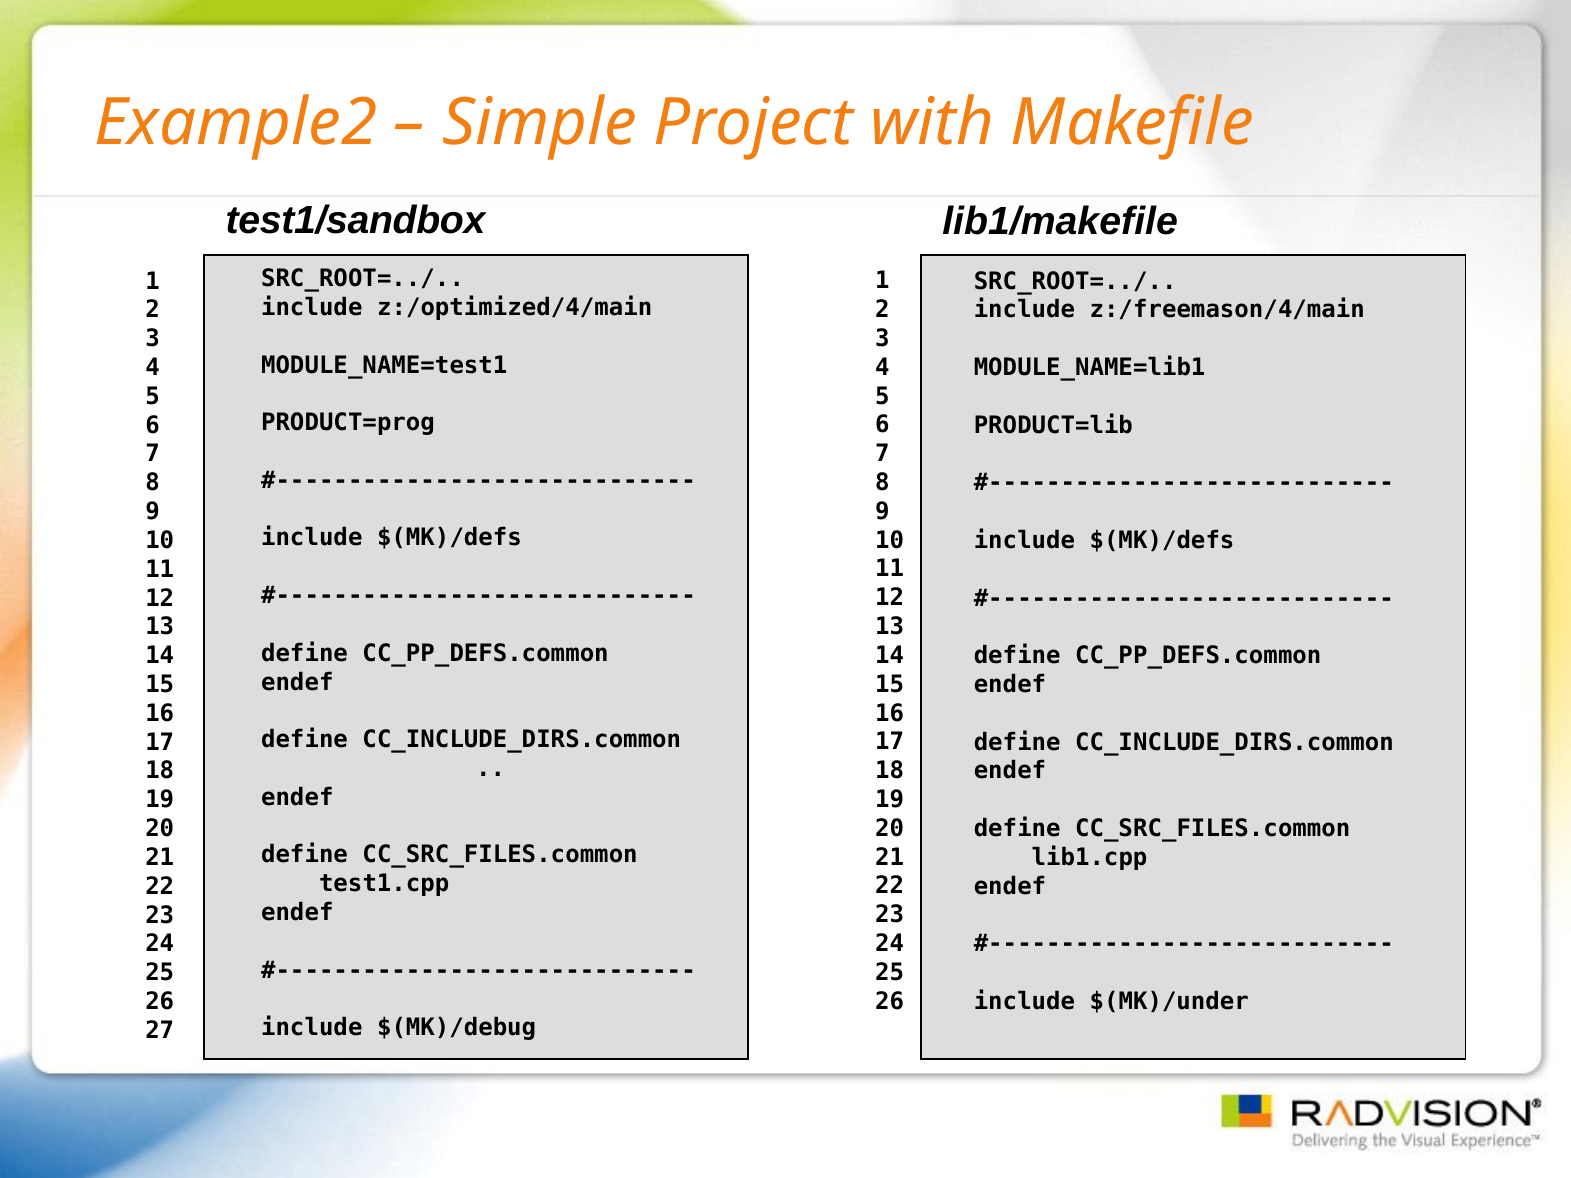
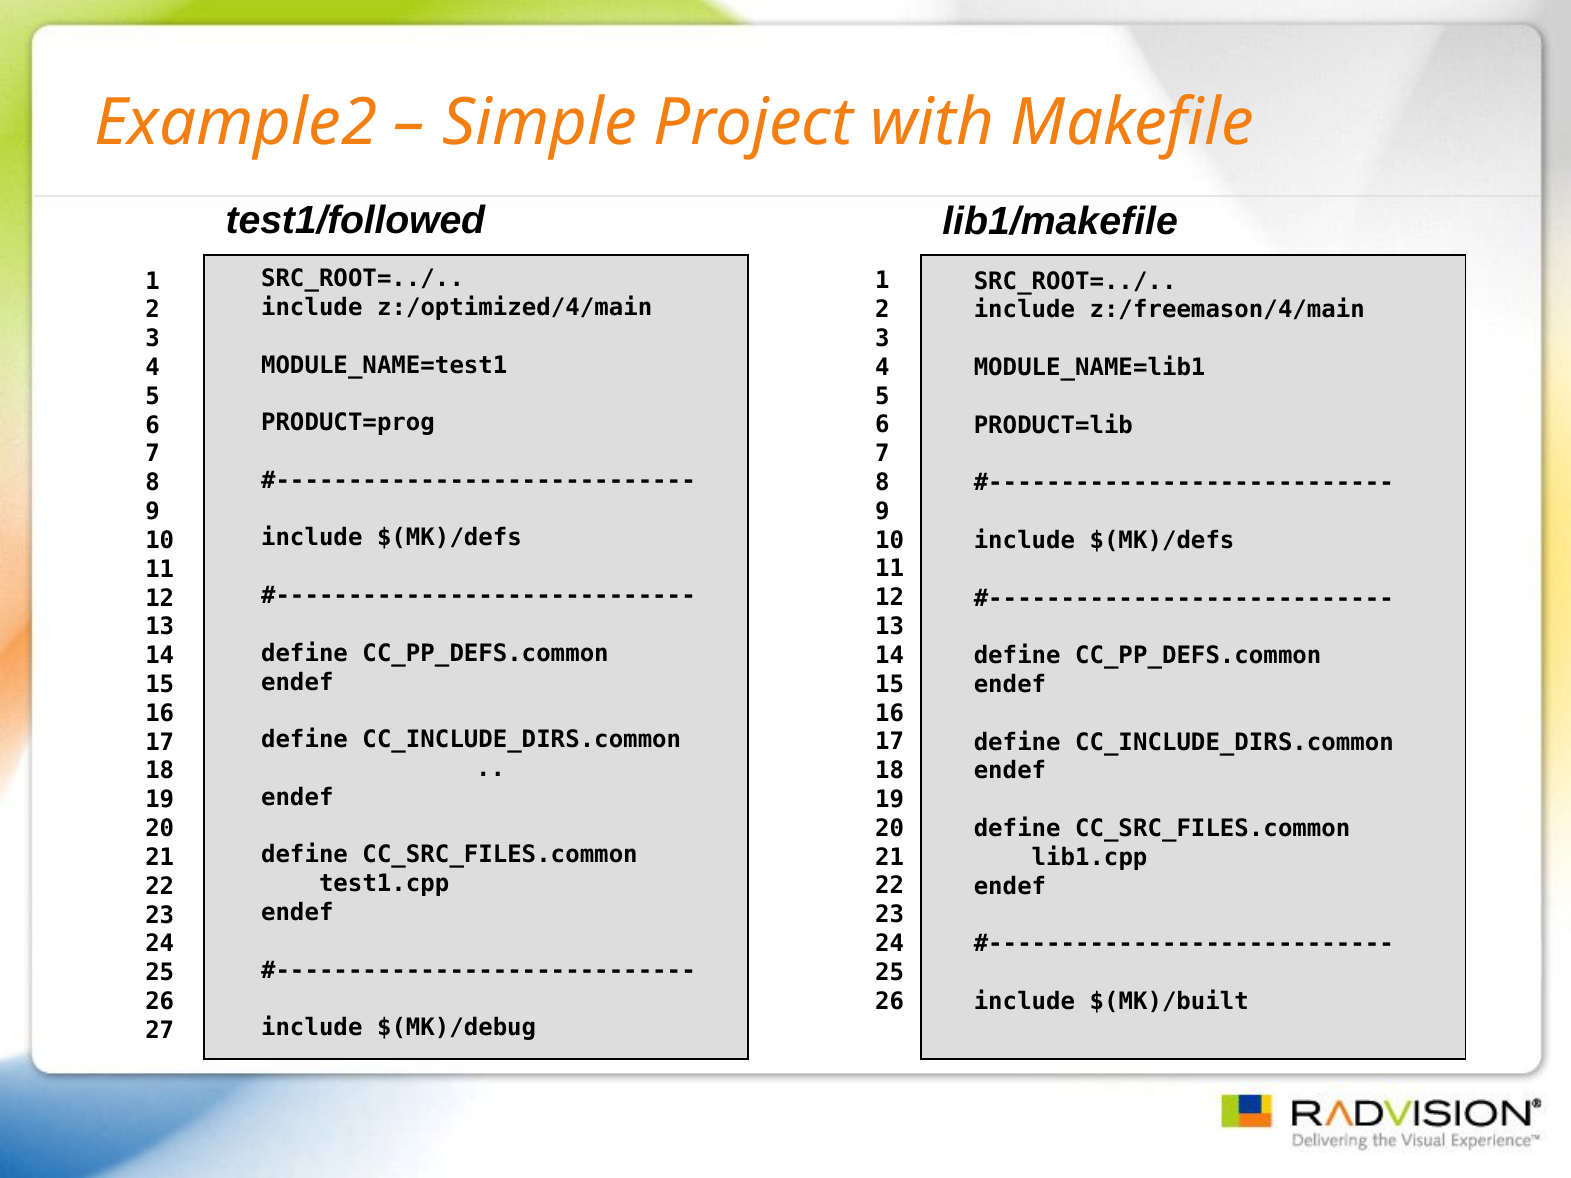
test1/sandbox: test1/sandbox -> test1/followed
$(MK)/under: $(MK)/under -> $(MK)/built
